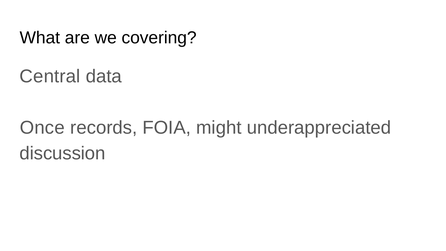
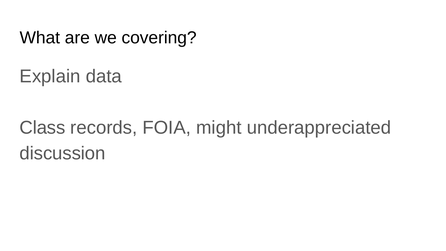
Central: Central -> Explain
Once: Once -> Class
